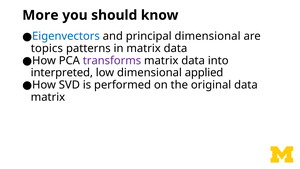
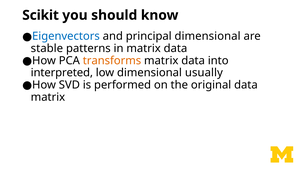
More: More -> Scikit
topics: topics -> stable
transforms colour: purple -> orange
applied: applied -> usually
